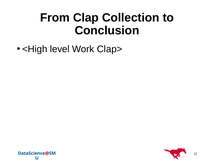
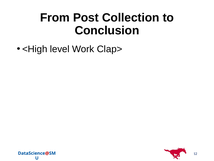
Clap: Clap -> Post
